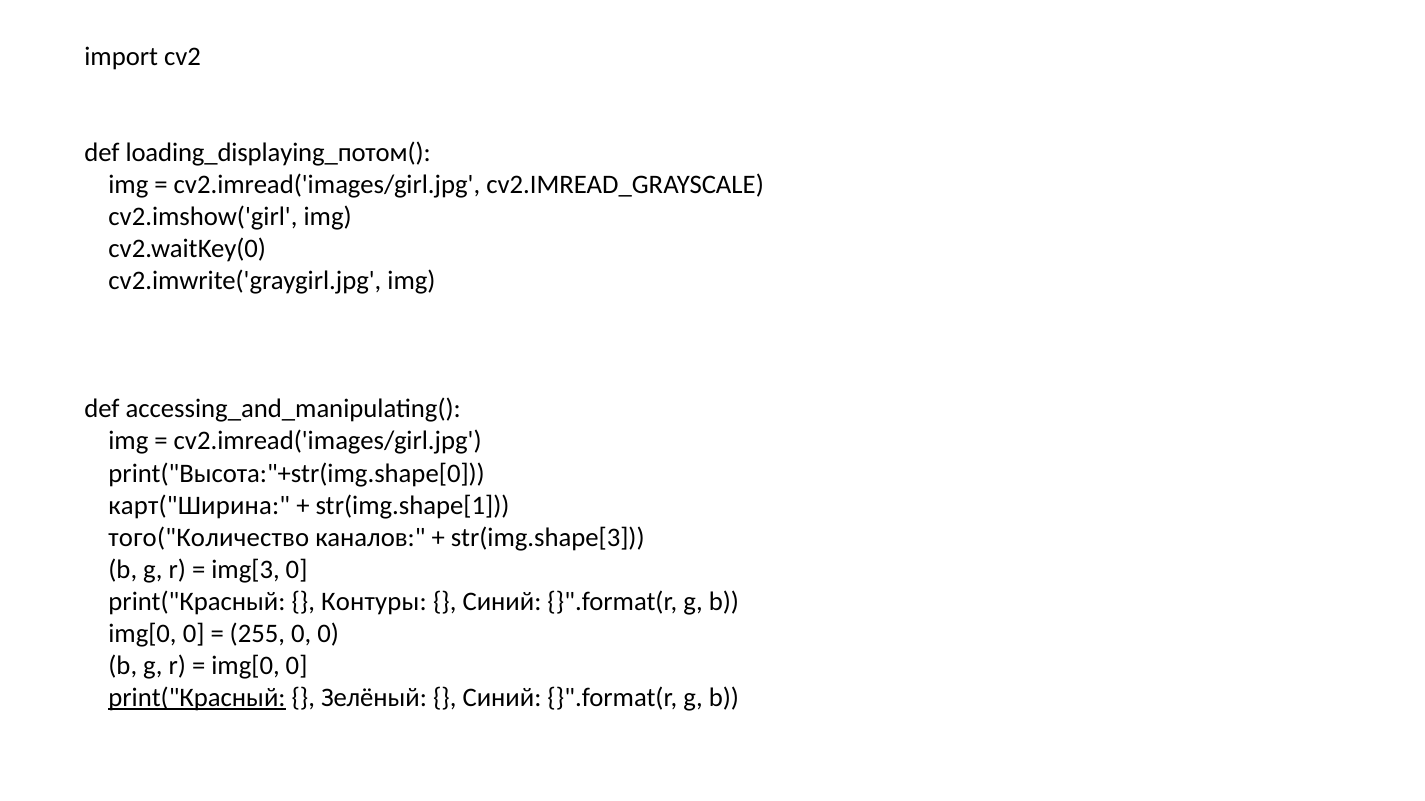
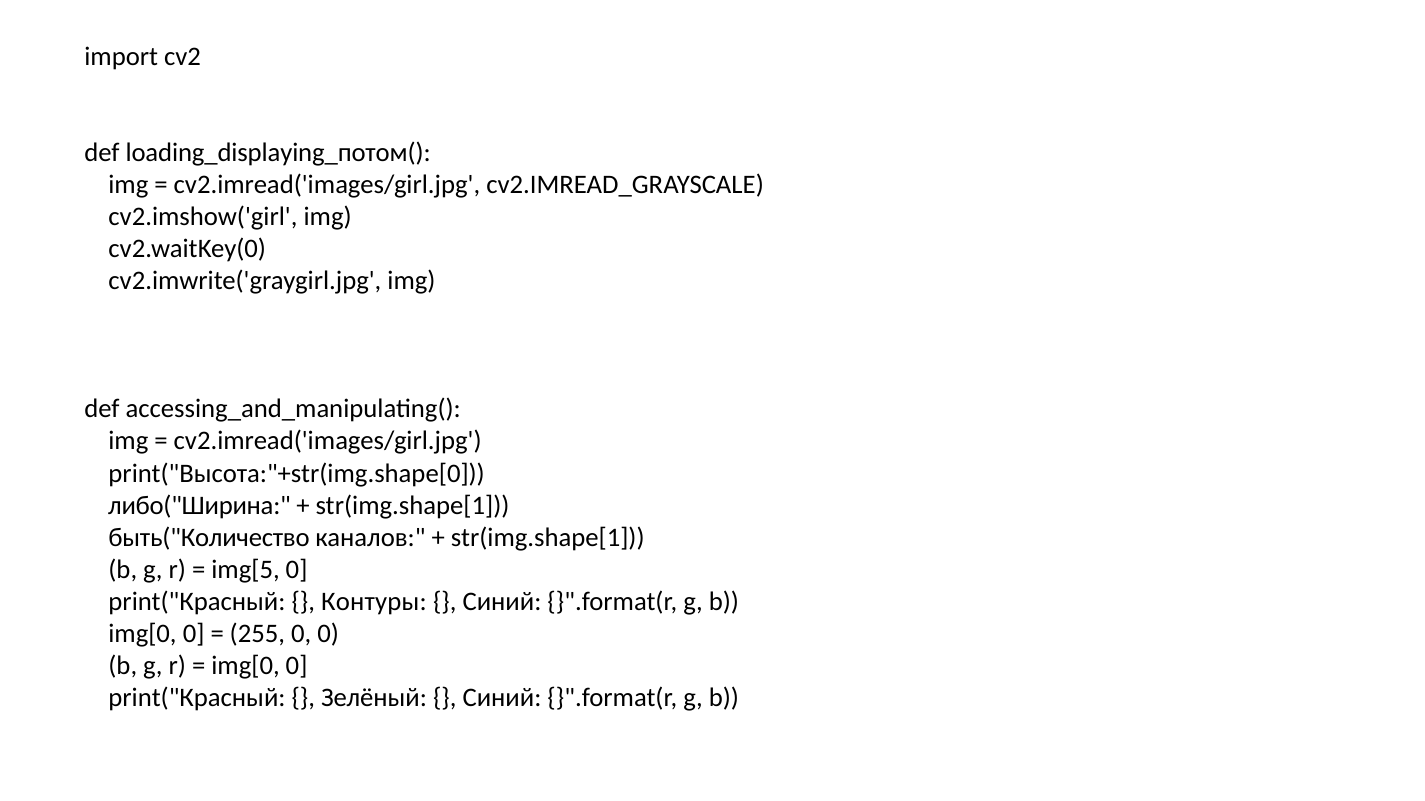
карт("Ширина: карт("Ширина -> либо("Ширина
того("Количество: того("Количество -> быть("Количество
str(img.shape[3 at (548, 538): str(img.shape[3 -> str(img.shape[1
img[3: img[3 -> img[5
print("Красный at (197, 698) underline: present -> none
